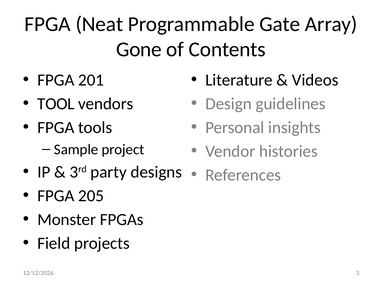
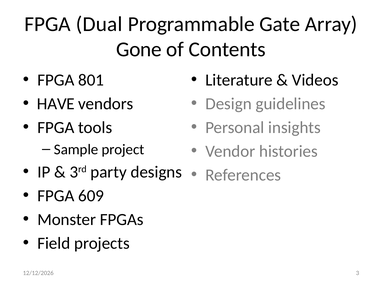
Neat: Neat -> Dual
201: 201 -> 801
TOOL: TOOL -> HAVE
205: 205 -> 609
